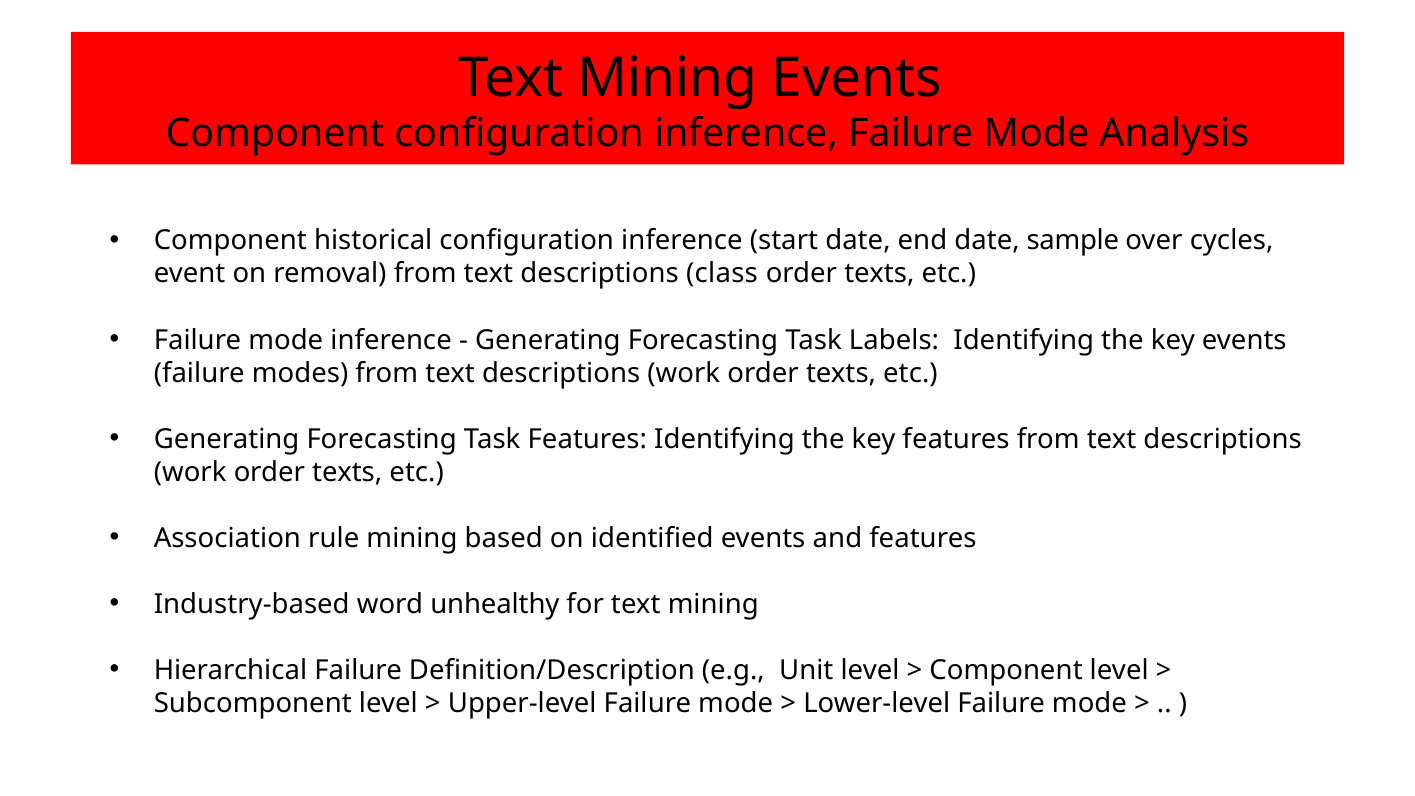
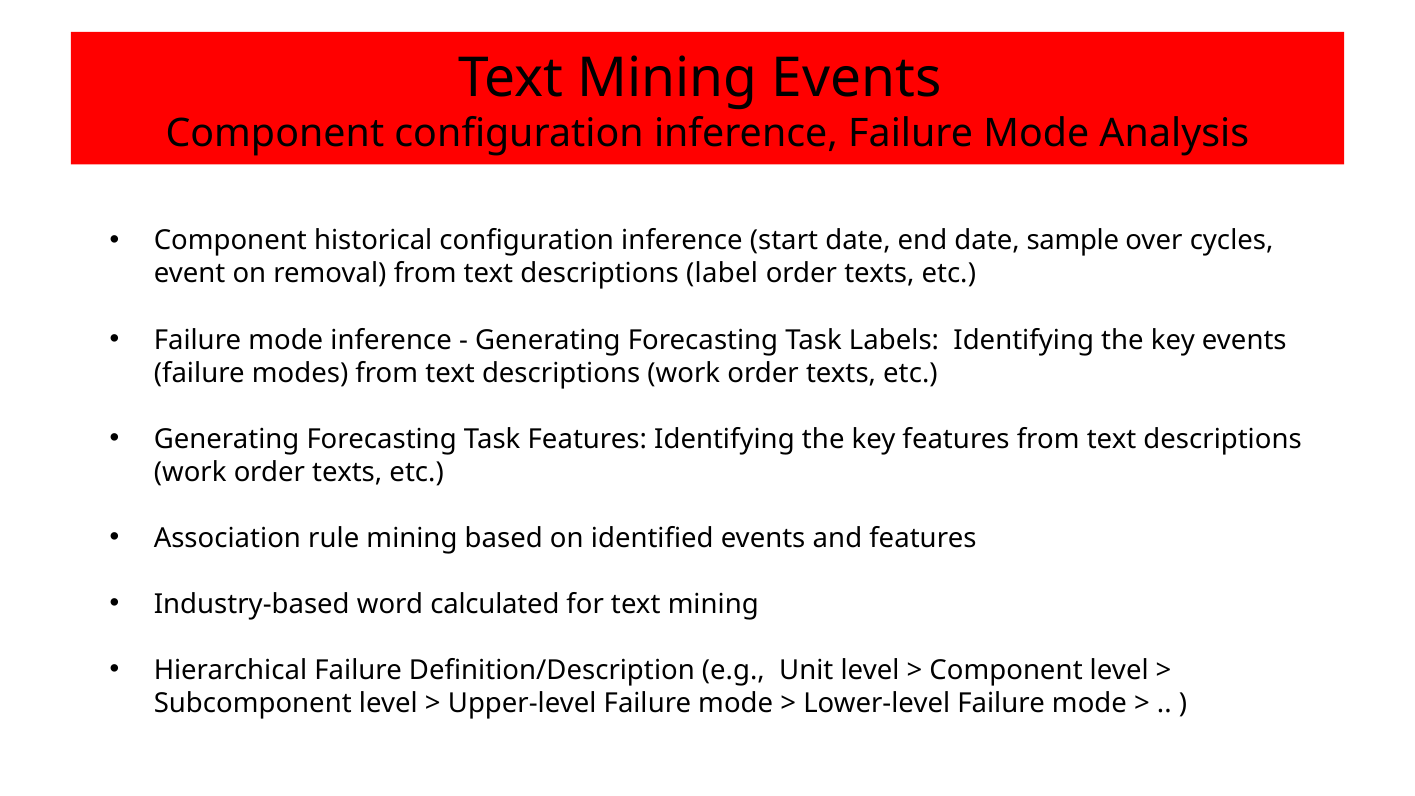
class: class -> label
unhealthy: unhealthy -> calculated
